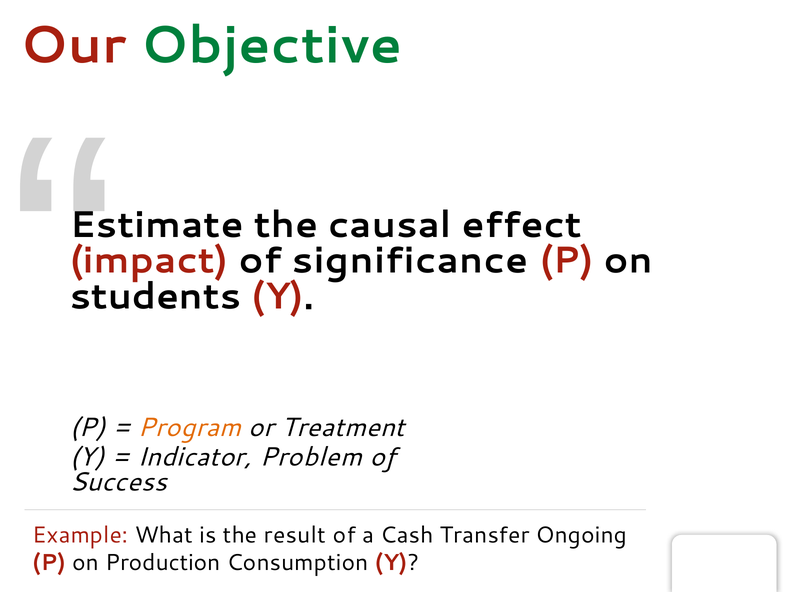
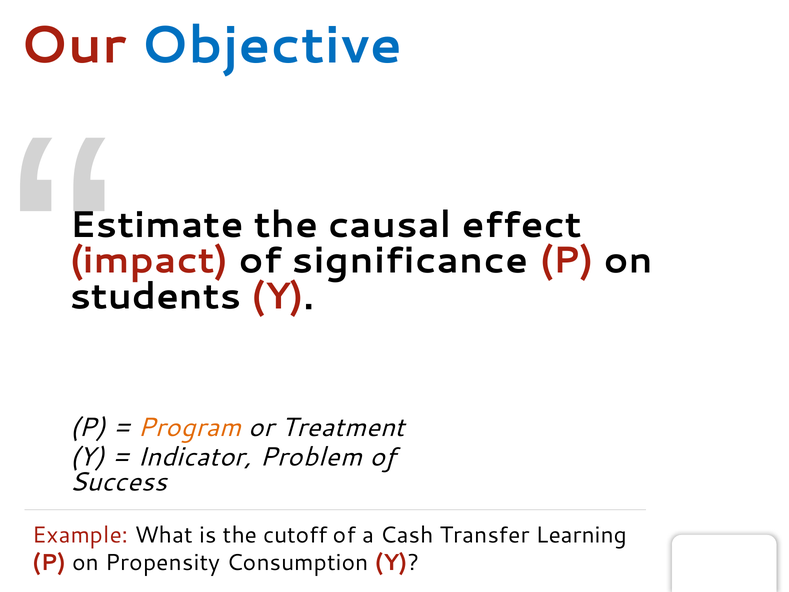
Objective colour: green -> blue
result: result -> cutoff
Ongoing: Ongoing -> Learning
Production: Production -> Propensity
